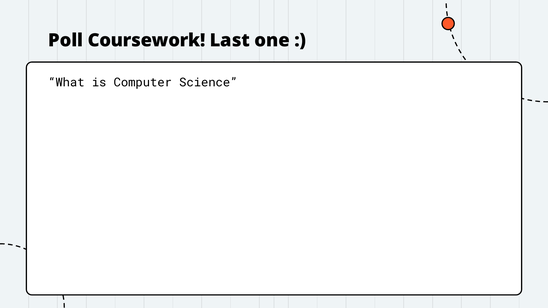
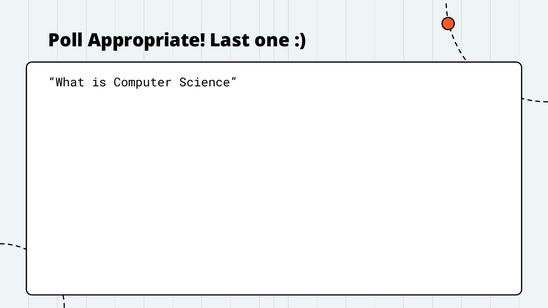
Coursework: Coursework -> Appropriate
